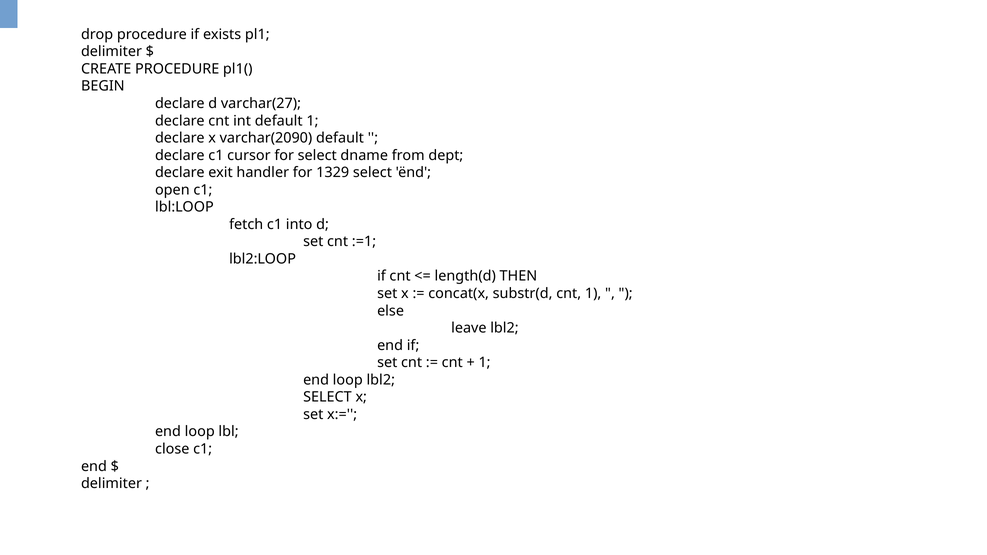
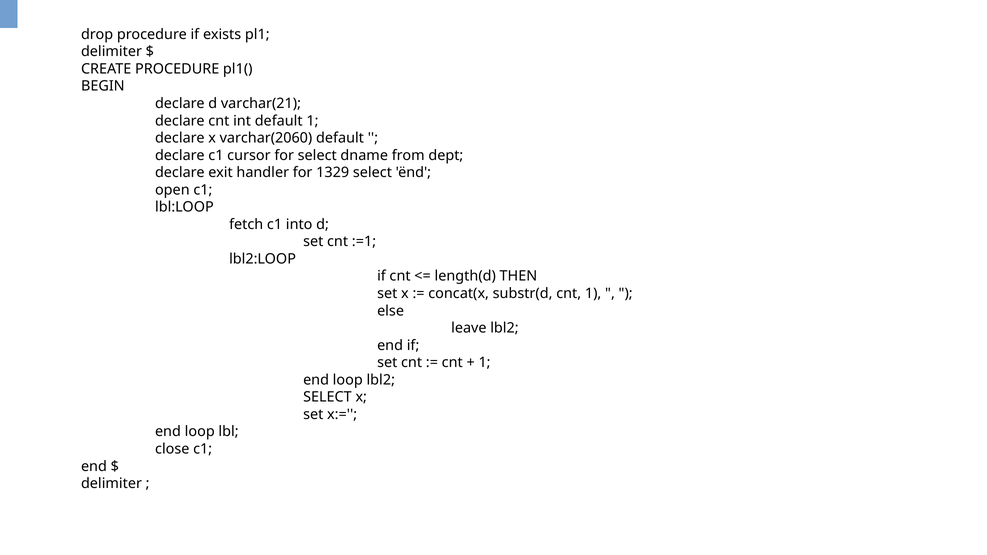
varchar(27: varchar(27 -> varchar(21
varchar(2090: varchar(2090 -> varchar(2060
